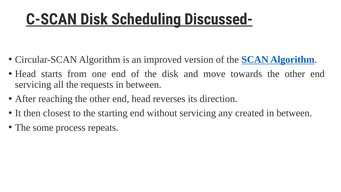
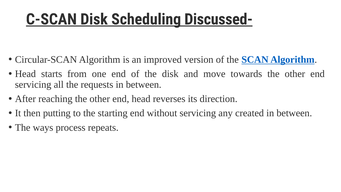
closest: closest -> putting
some: some -> ways
